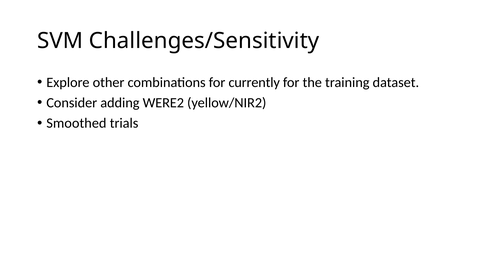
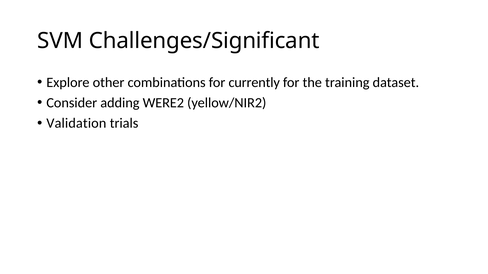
Challenges/Sensitivity: Challenges/Sensitivity -> Challenges/Significant
Smoothed: Smoothed -> Validation
